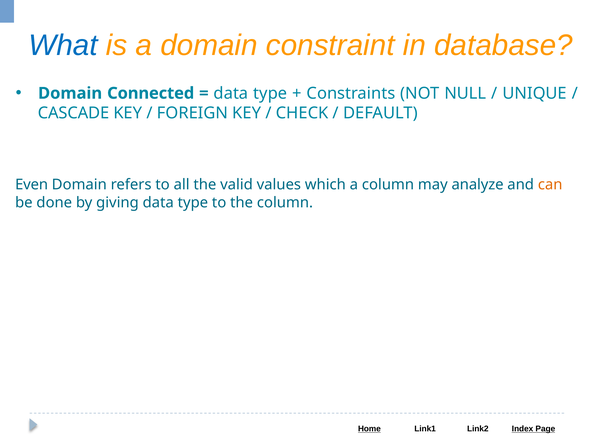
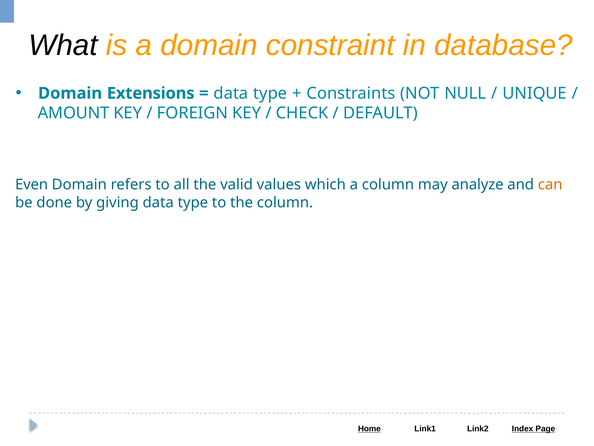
What colour: blue -> black
Connected: Connected -> Extensions
CASCADE: CASCADE -> AMOUNT
